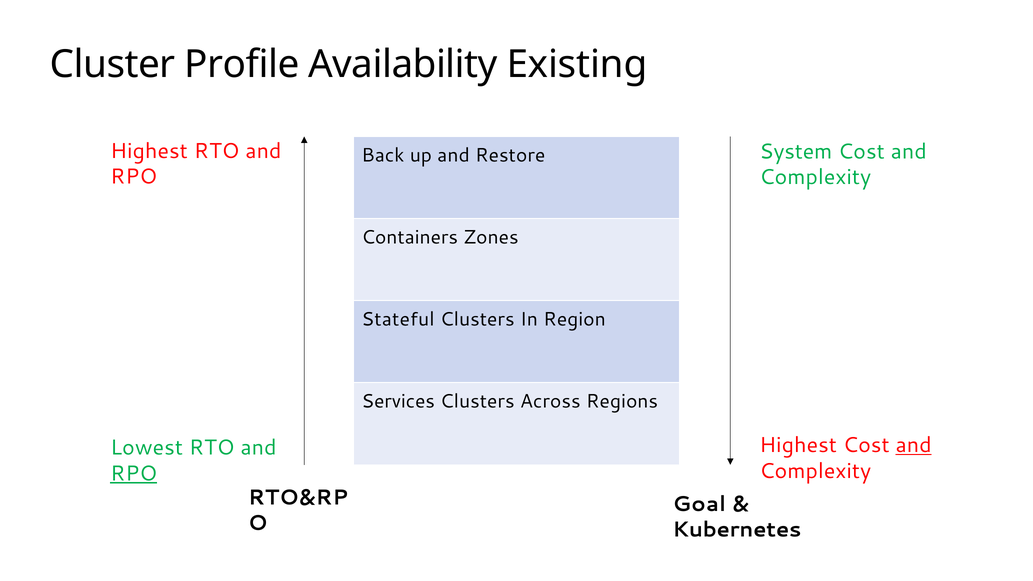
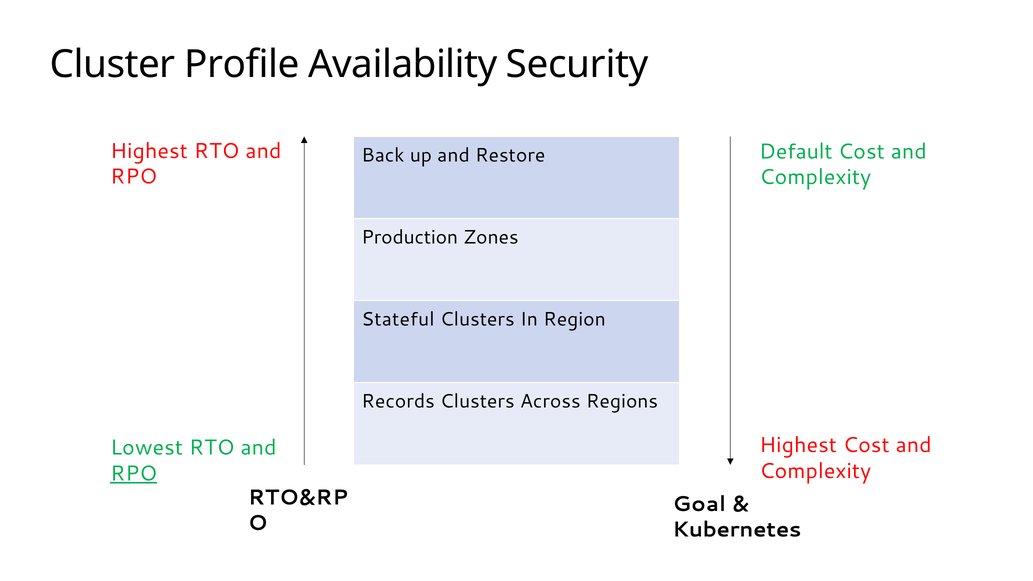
Existing: Existing -> Security
System: System -> Default
Containers: Containers -> Production
Services: Services -> Records
and at (914, 445) underline: present -> none
